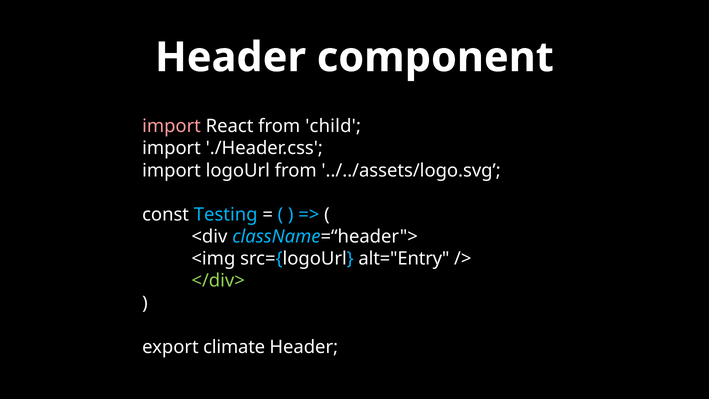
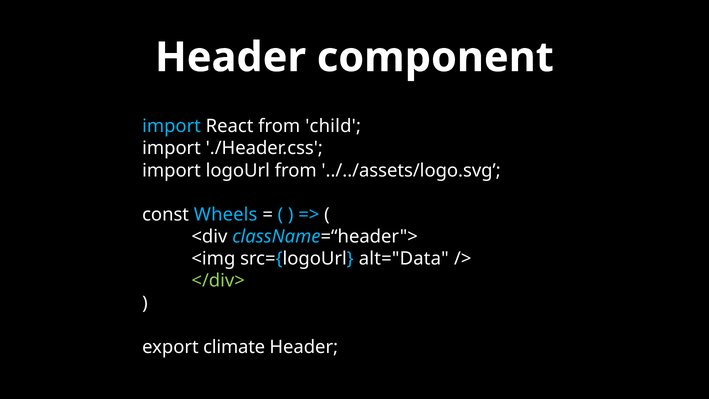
import at (172, 126) colour: pink -> light blue
Testing: Testing -> Wheels
alt="Entry: alt="Entry -> alt="Data
